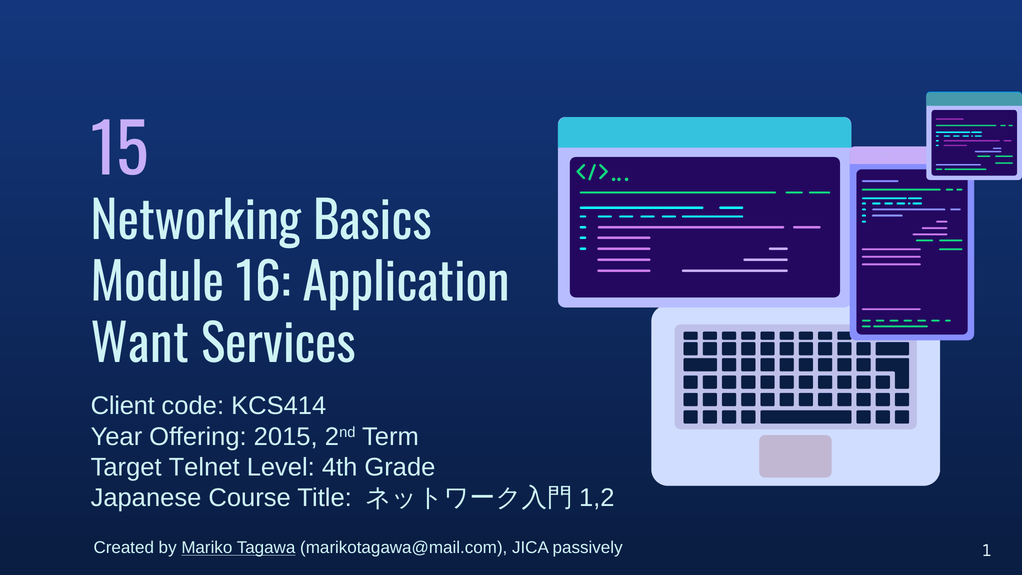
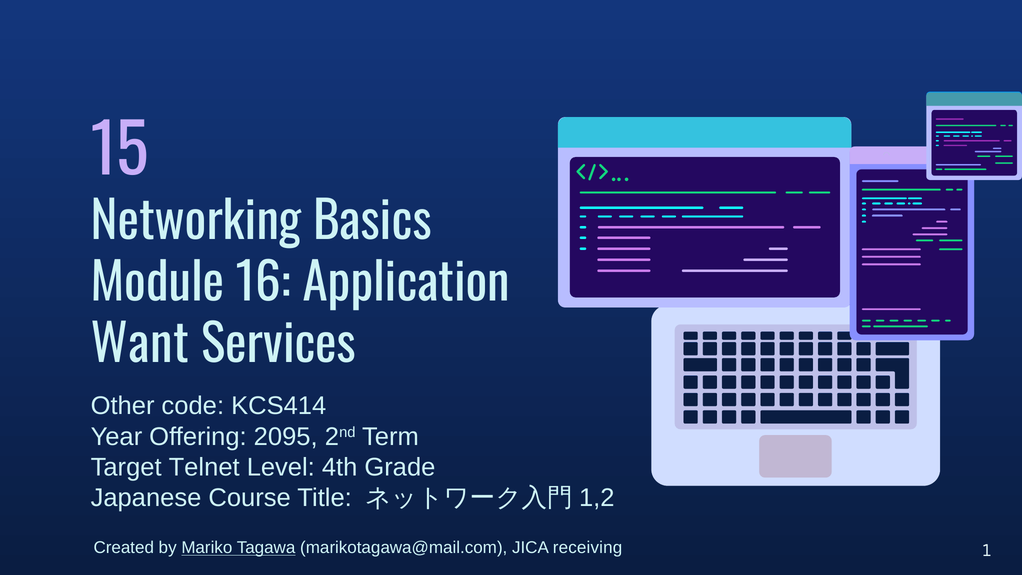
Client: Client -> Other
2015: 2015 -> 2095
passively: passively -> receiving
